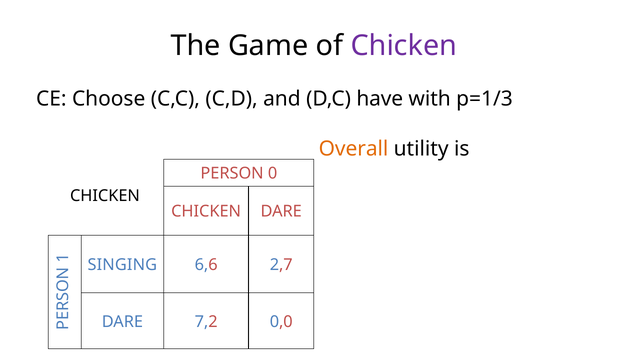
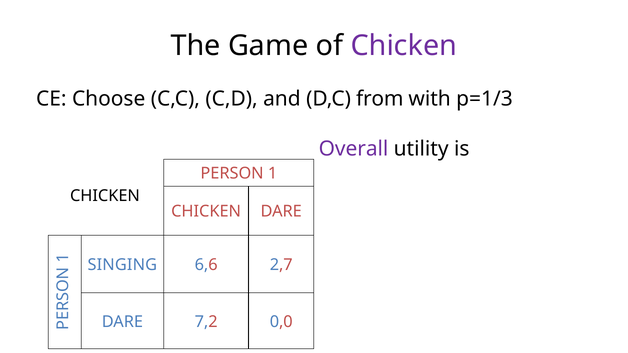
have: have -> from
Overall colour: orange -> purple
PERSON 0: 0 -> 1
